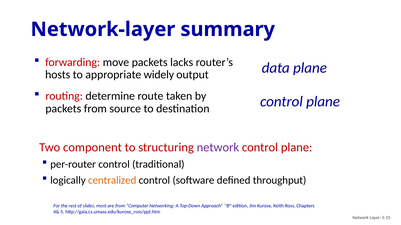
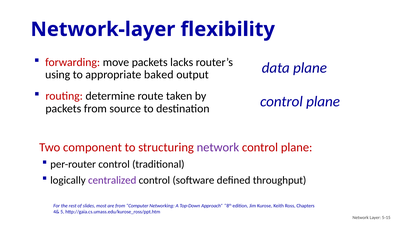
summary: summary -> flexibility
hosts: hosts -> using
widely: widely -> baked
centralized colour: orange -> purple
